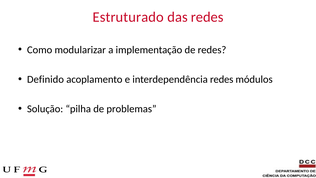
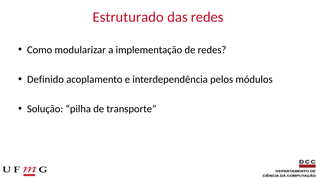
interdependência redes: redes -> pelos
problemas: problemas -> transporte
